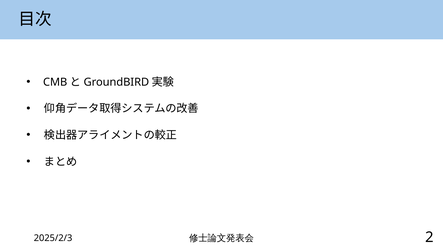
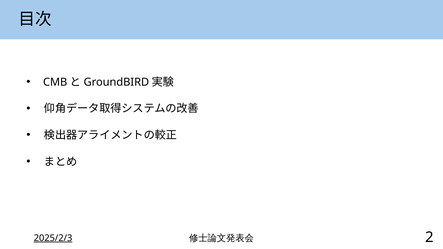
2025/2/3 underline: none -> present
